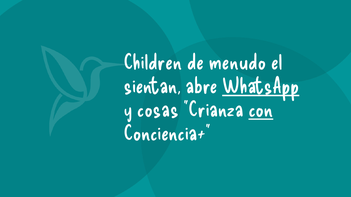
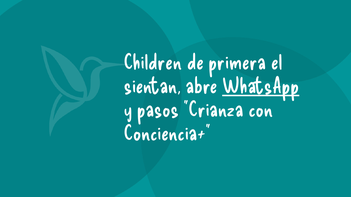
menudo: menudo -> primera
cosas: cosas -> pasos
con underline: present -> none
